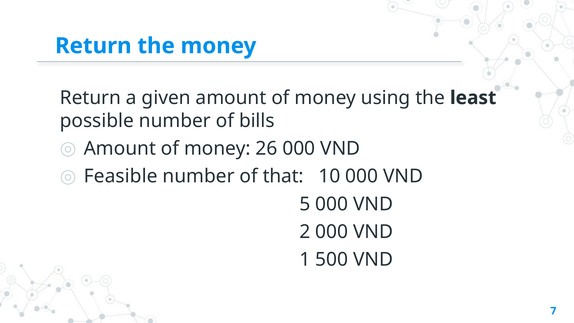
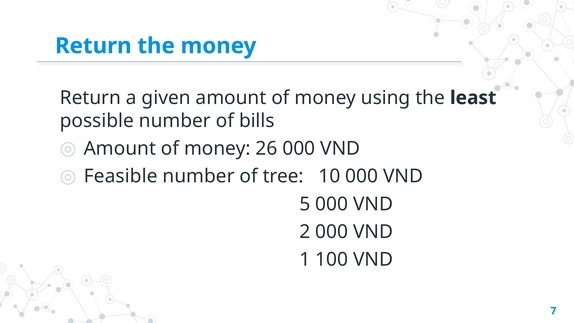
that: that -> tree
500: 500 -> 100
